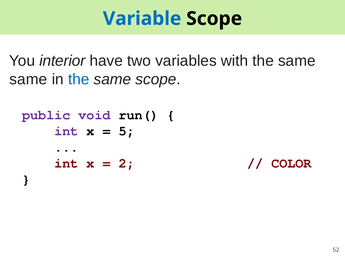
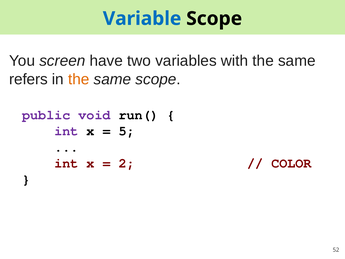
interior: interior -> screen
same at (28, 79): same -> refers
the at (79, 79) colour: blue -> orange
